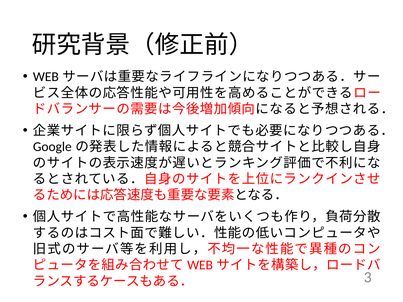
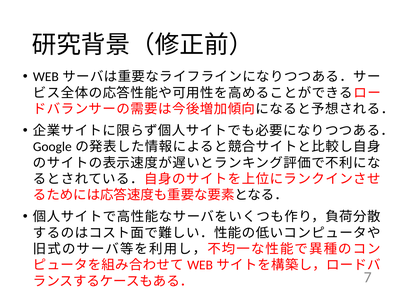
3: 3 -> 7
